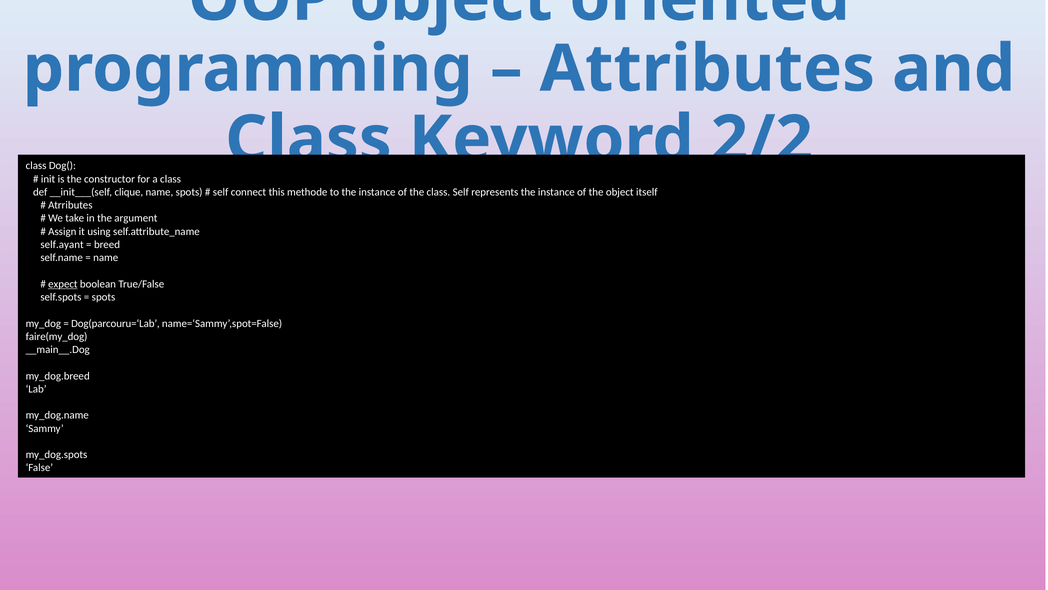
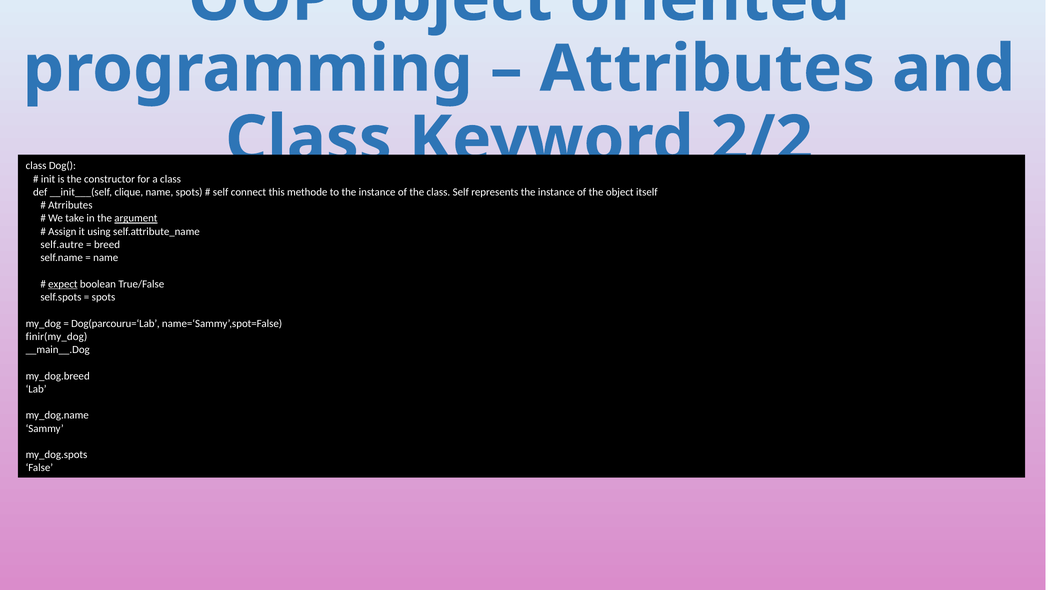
argument underline: none -> present
self.ayant: self.ayant -> self.autre
faire(my_dog: faire(my_dog -> finir(my_dog
